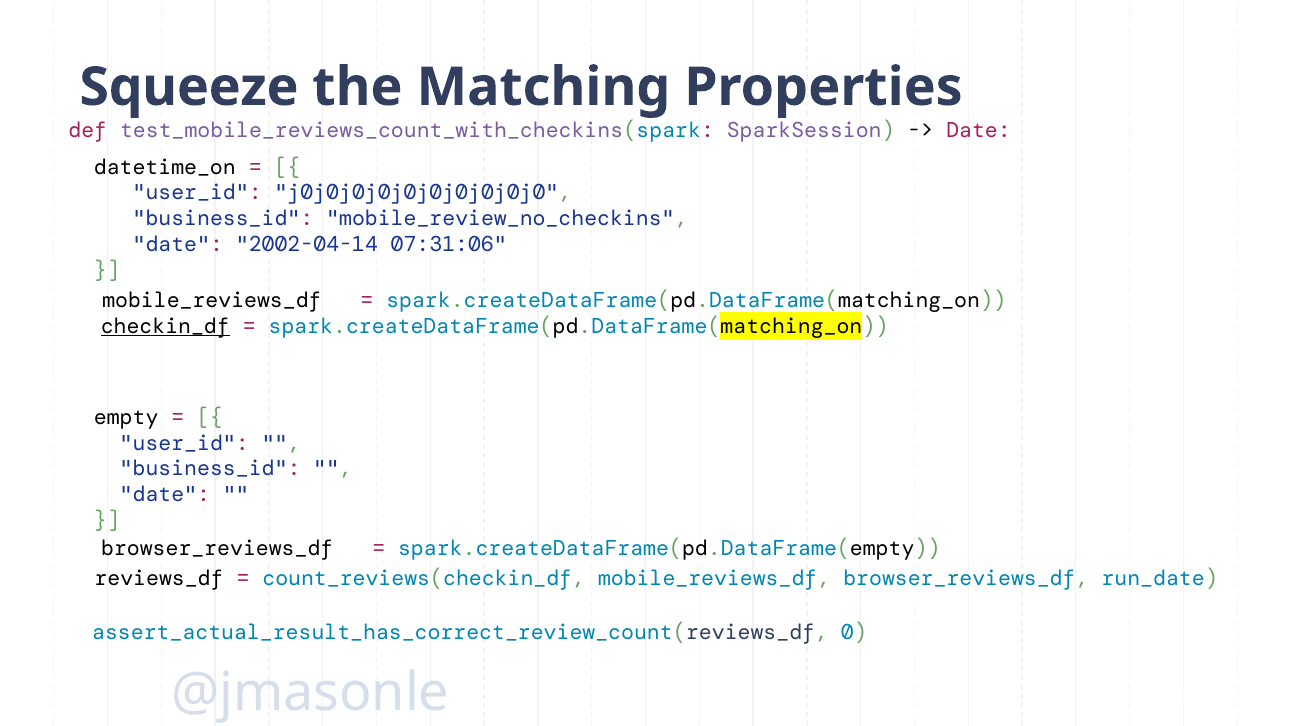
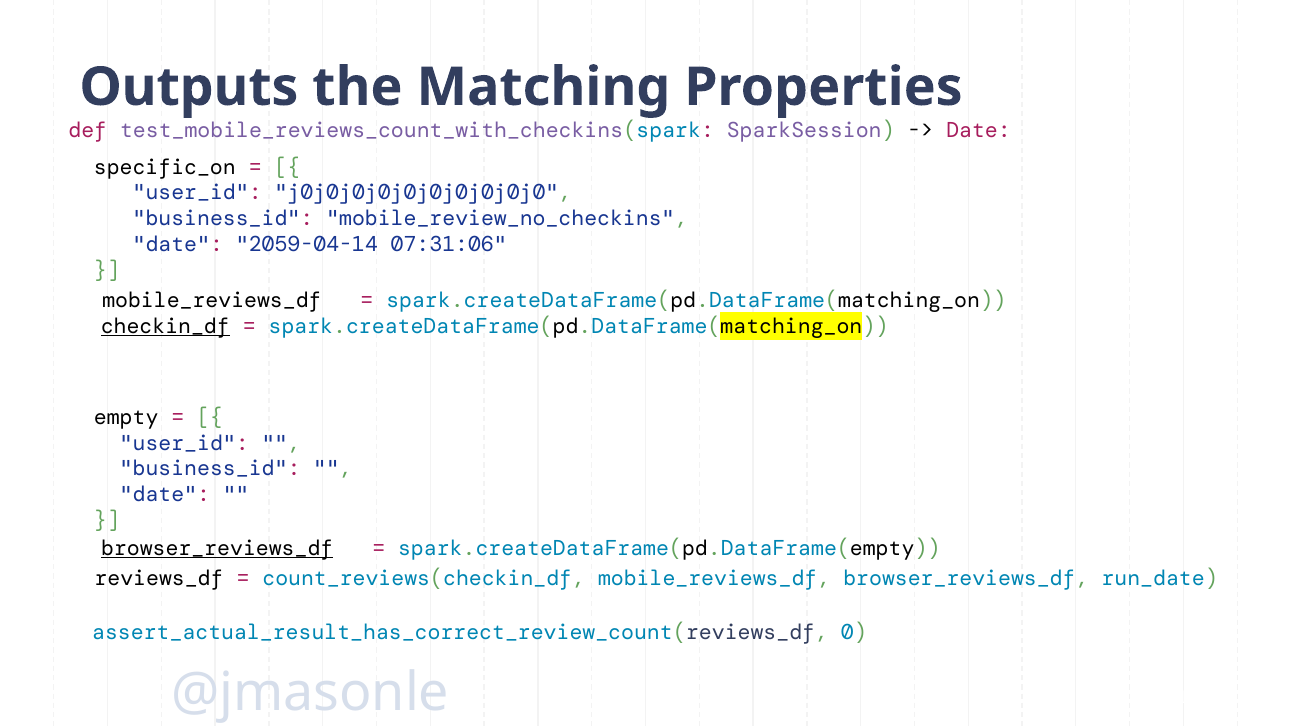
Squeeze: Squeeze -> Outputs
datetime_on: datetime_on -> specific_on
2002-04-14: 2002-04-14 -> 2059-04-14
browser_reviews_df at (217, 548) underline: none -> present
